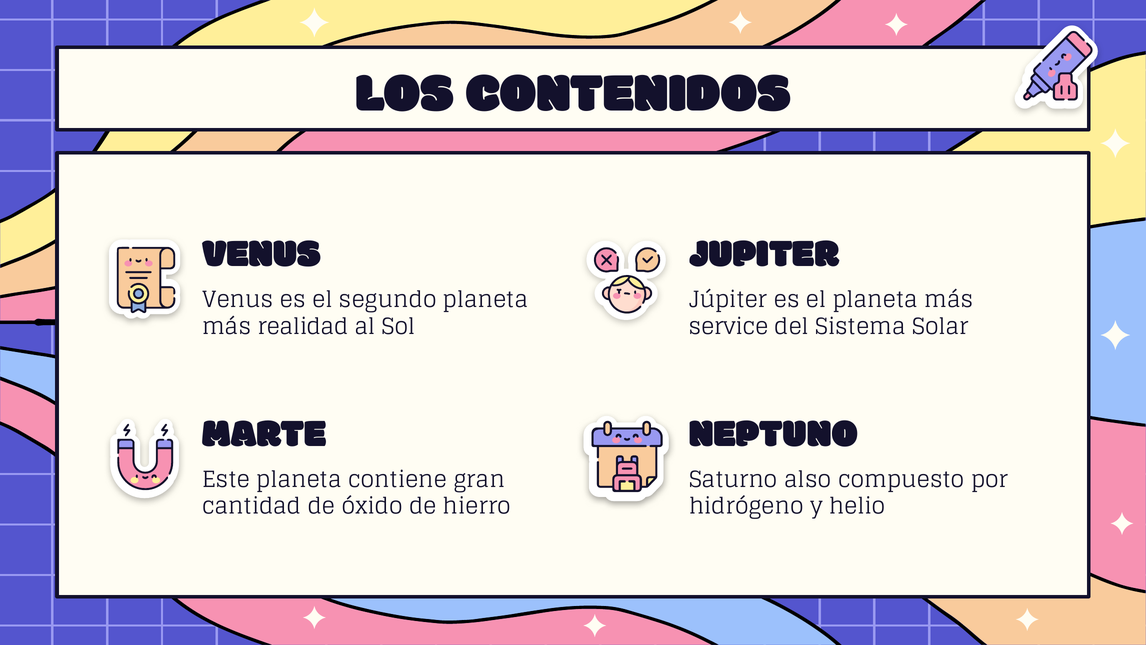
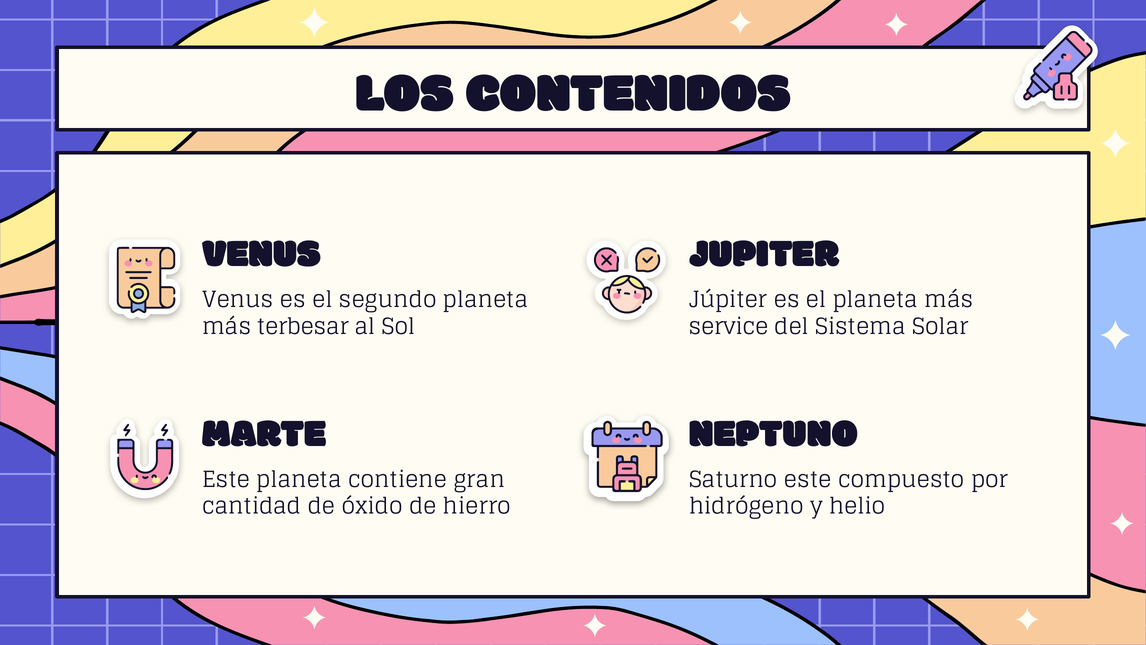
realidad: realidad -> terbesar
Saturno also: also -> este
